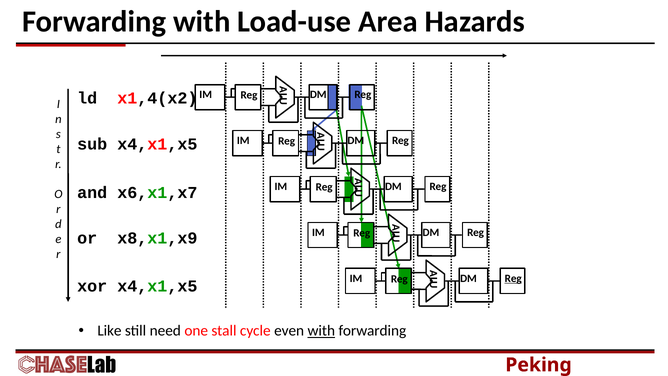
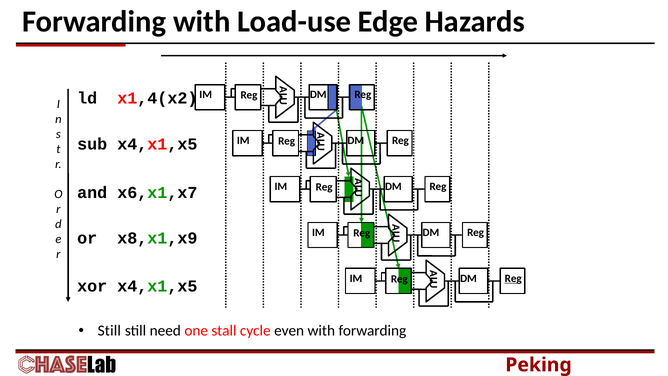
Area: Area -> Edge
Like at (109, 331): Like -> Still
with at (321, 331) underline: present -> none
